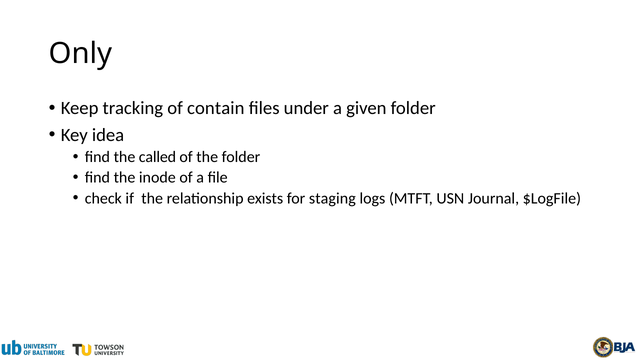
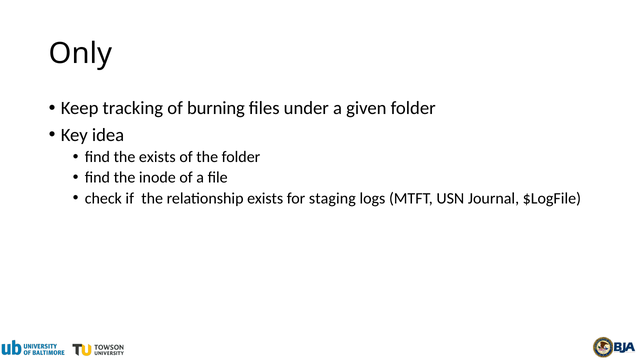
contain: contain -> burning
the called: called -> exists
